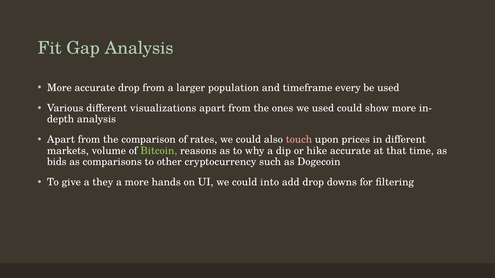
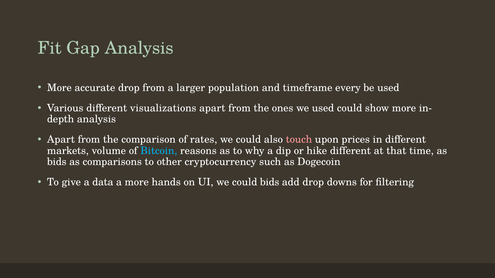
Bitcoin colour: light green -> light blue
hike accurate: accurate -> different
they: they -> data
could into: into -> bids
